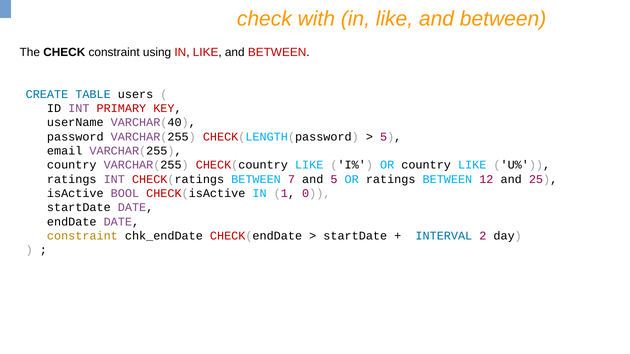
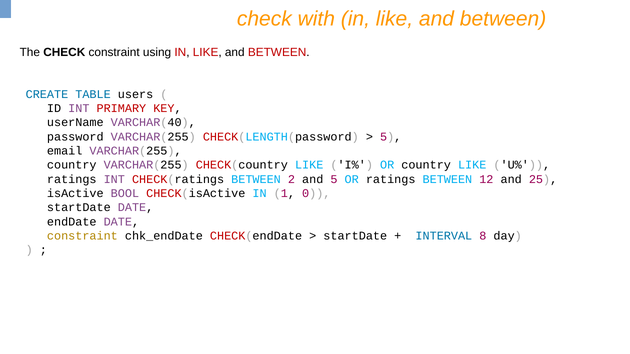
7: 7 -> 2
2: 2 -> 8
